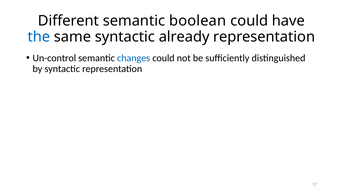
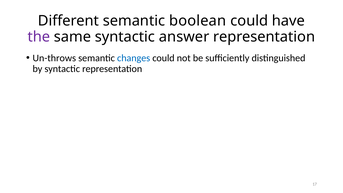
the colour: blue -> purple
already: already -> answer
Un-control: Un-control -> Un-throws
